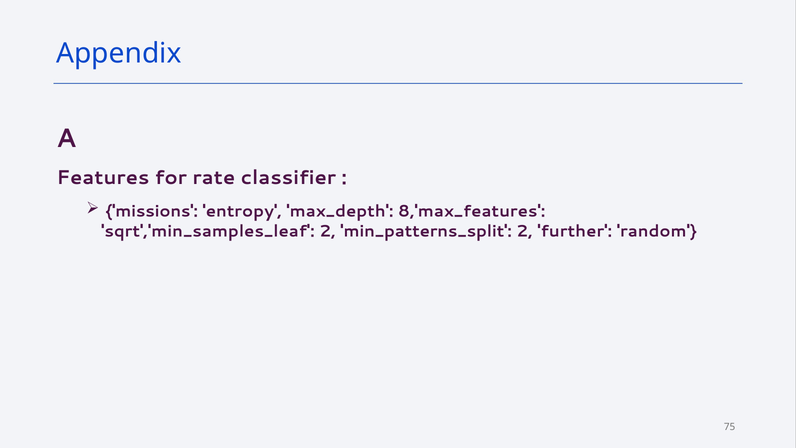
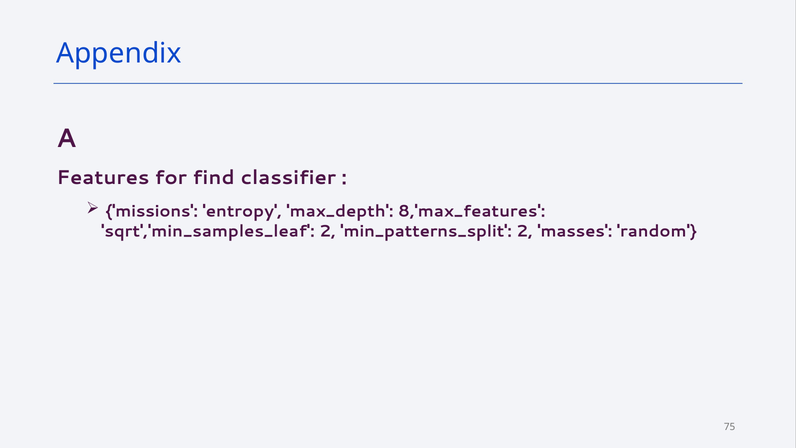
rate: rate -> find
further: further -> masses
